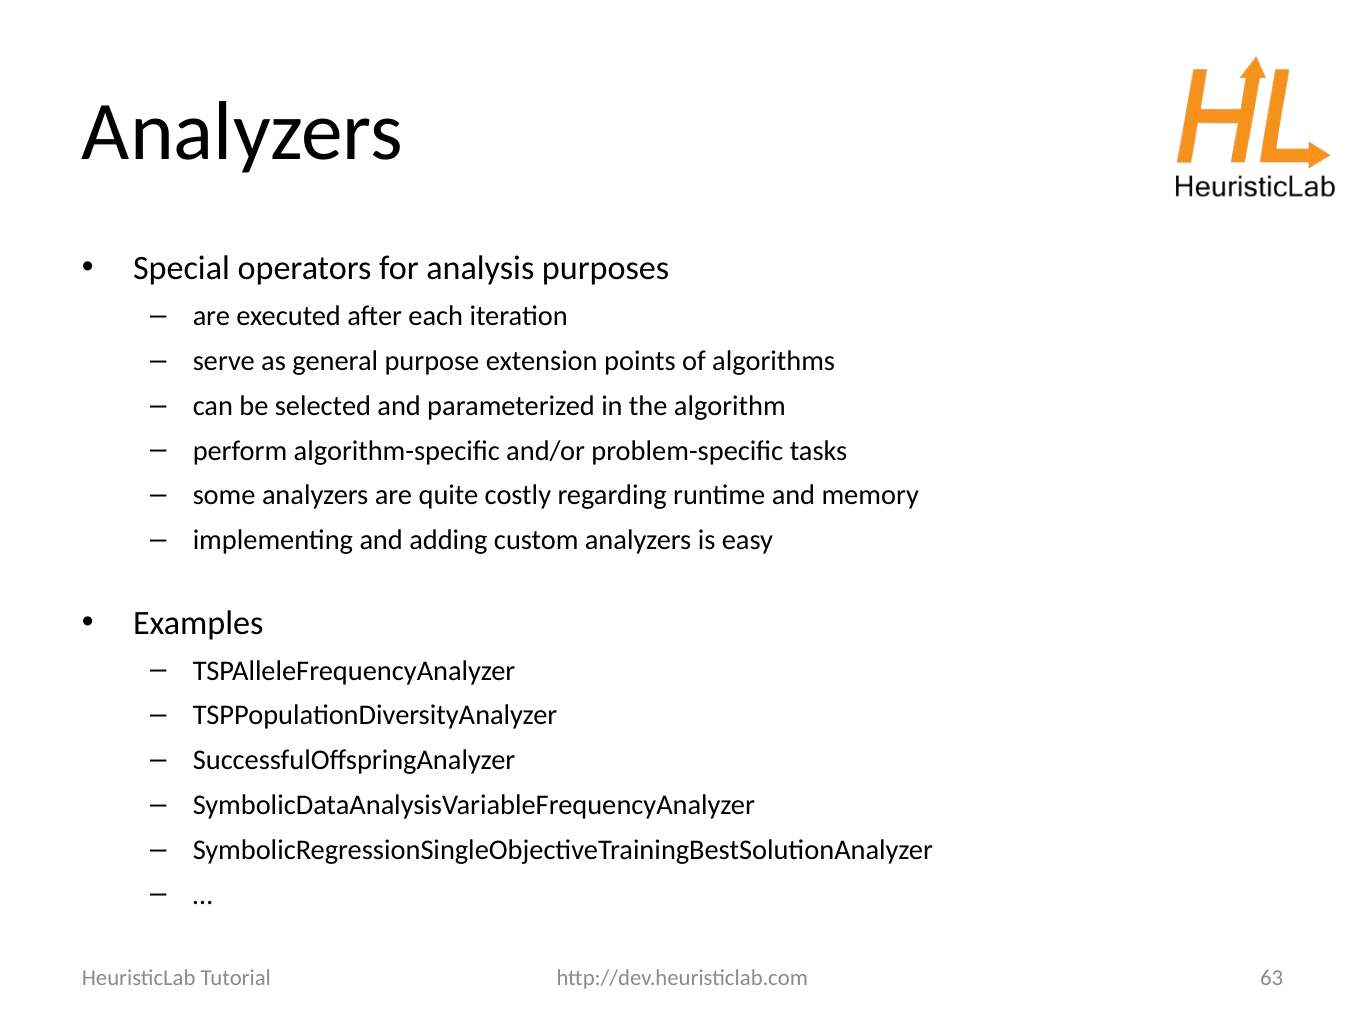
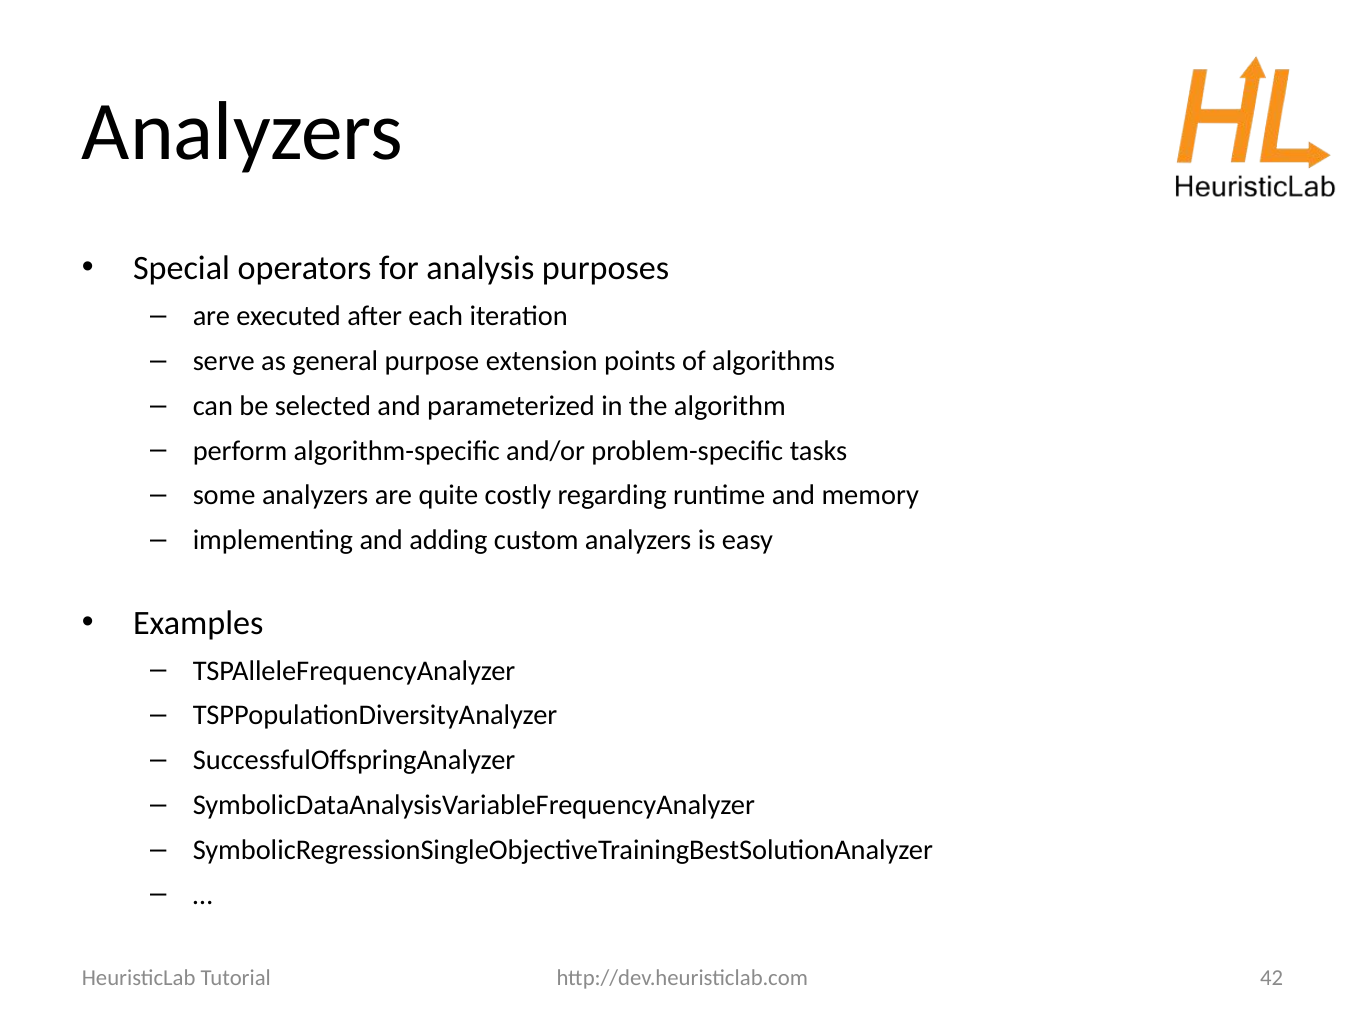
63: 63 -> 42
